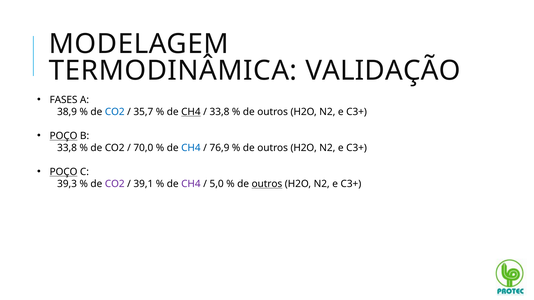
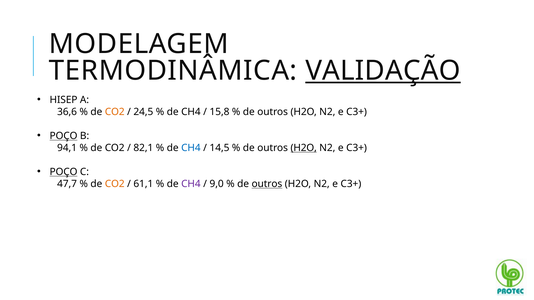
VALIDAÇÃO underline: none -> present
FASES: FASES -> HISEP
38,9: 38,9 -> 36,6
CO2 at (115, 112) colour: blue -> orange
35,7: 35,7 -> 24,5
CH4 at (191, 112) underline: present -> none
33,8 at (219, 112): 33,8 -> 15,8
33,8 at (67, 148): 33,8 -> 94,1
70,0: 70,0 -> 82,1
76,9: 76,9 -> 14,5
H2O at (304, 148) underline: none -> present
39,3: 39,3 -> 47,7
CO2 at (115, 184) colour: purple -> orange
39,1: 39,1 -> 61,1
5,0: 5,0 -> 9,0
